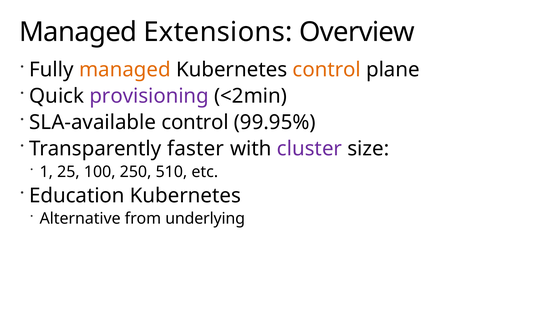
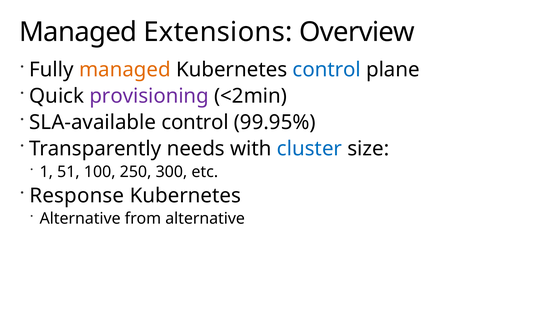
control at (327, 70) colour: orange -> blue
faster: faster -> needs
cluster colour: purple -> blue
25: 25 -> 51
510: 510 -> 300
Education: Education -> Response
from underlying: underlying -> alternative
